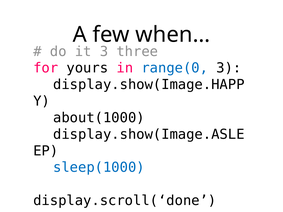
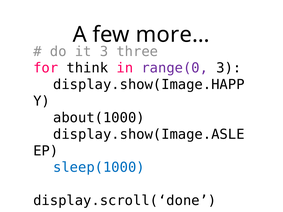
when…: when… -> more…
yours: yours -> think
range(0 colour: blue -> purple
